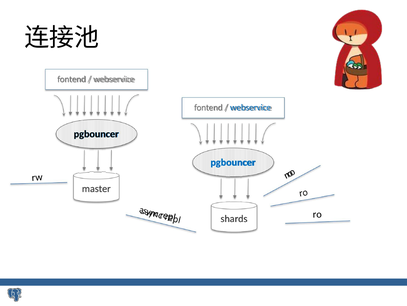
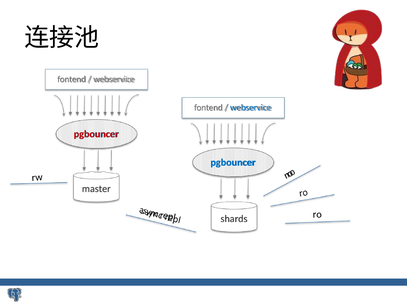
pgbouncer at (96, 134) colour: black -> red
